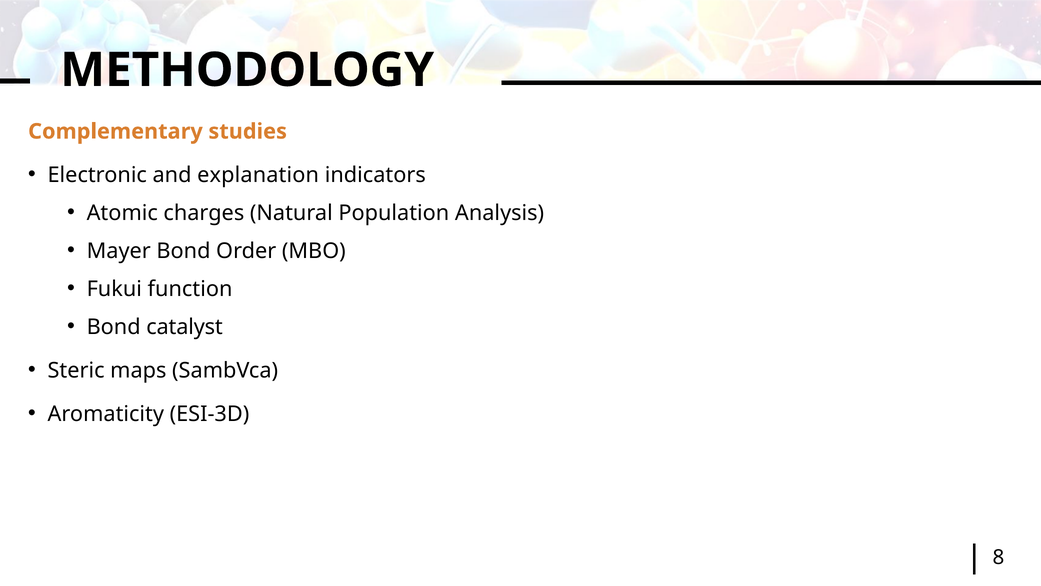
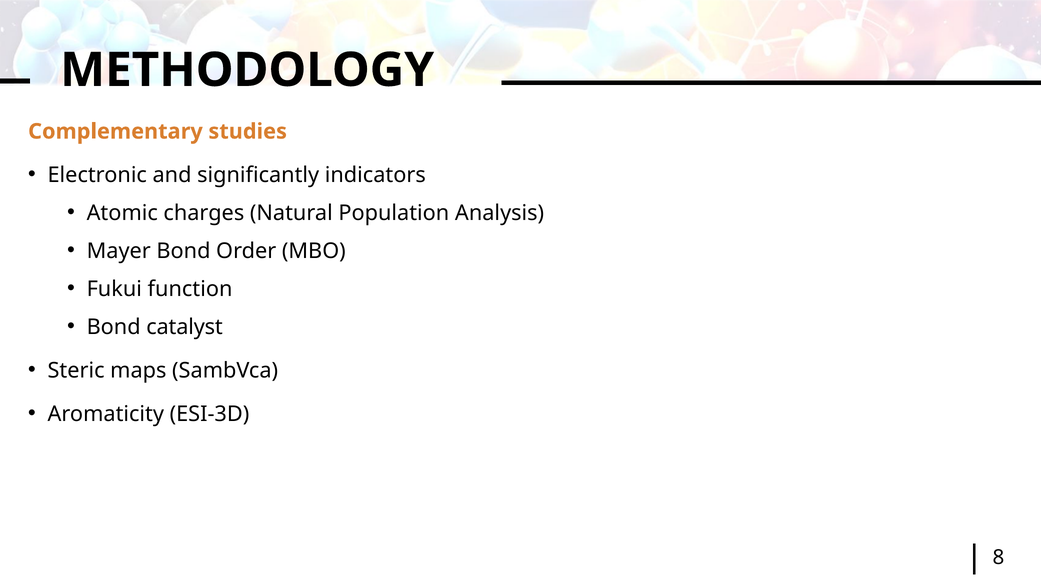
explanation: explanation -> significantly
